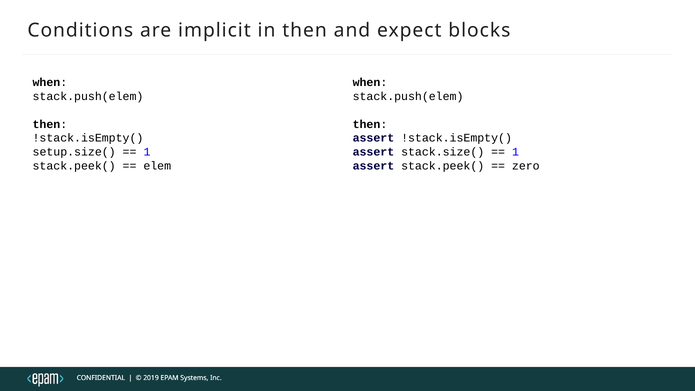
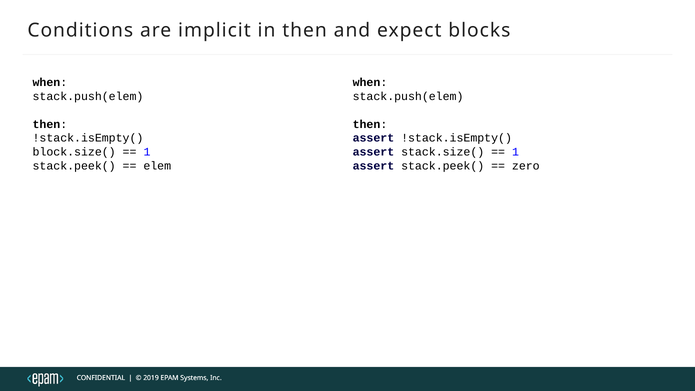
setup.size(: setup.size( -> block.size(
